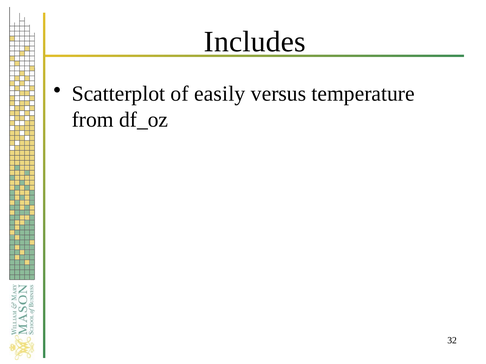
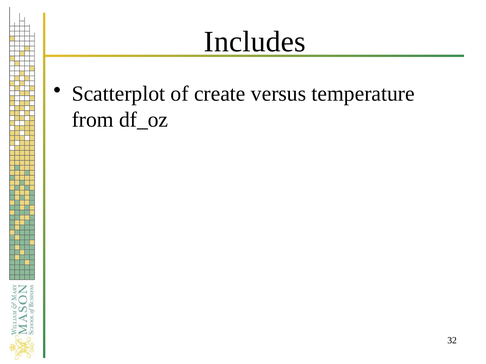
easily: easily -> create
